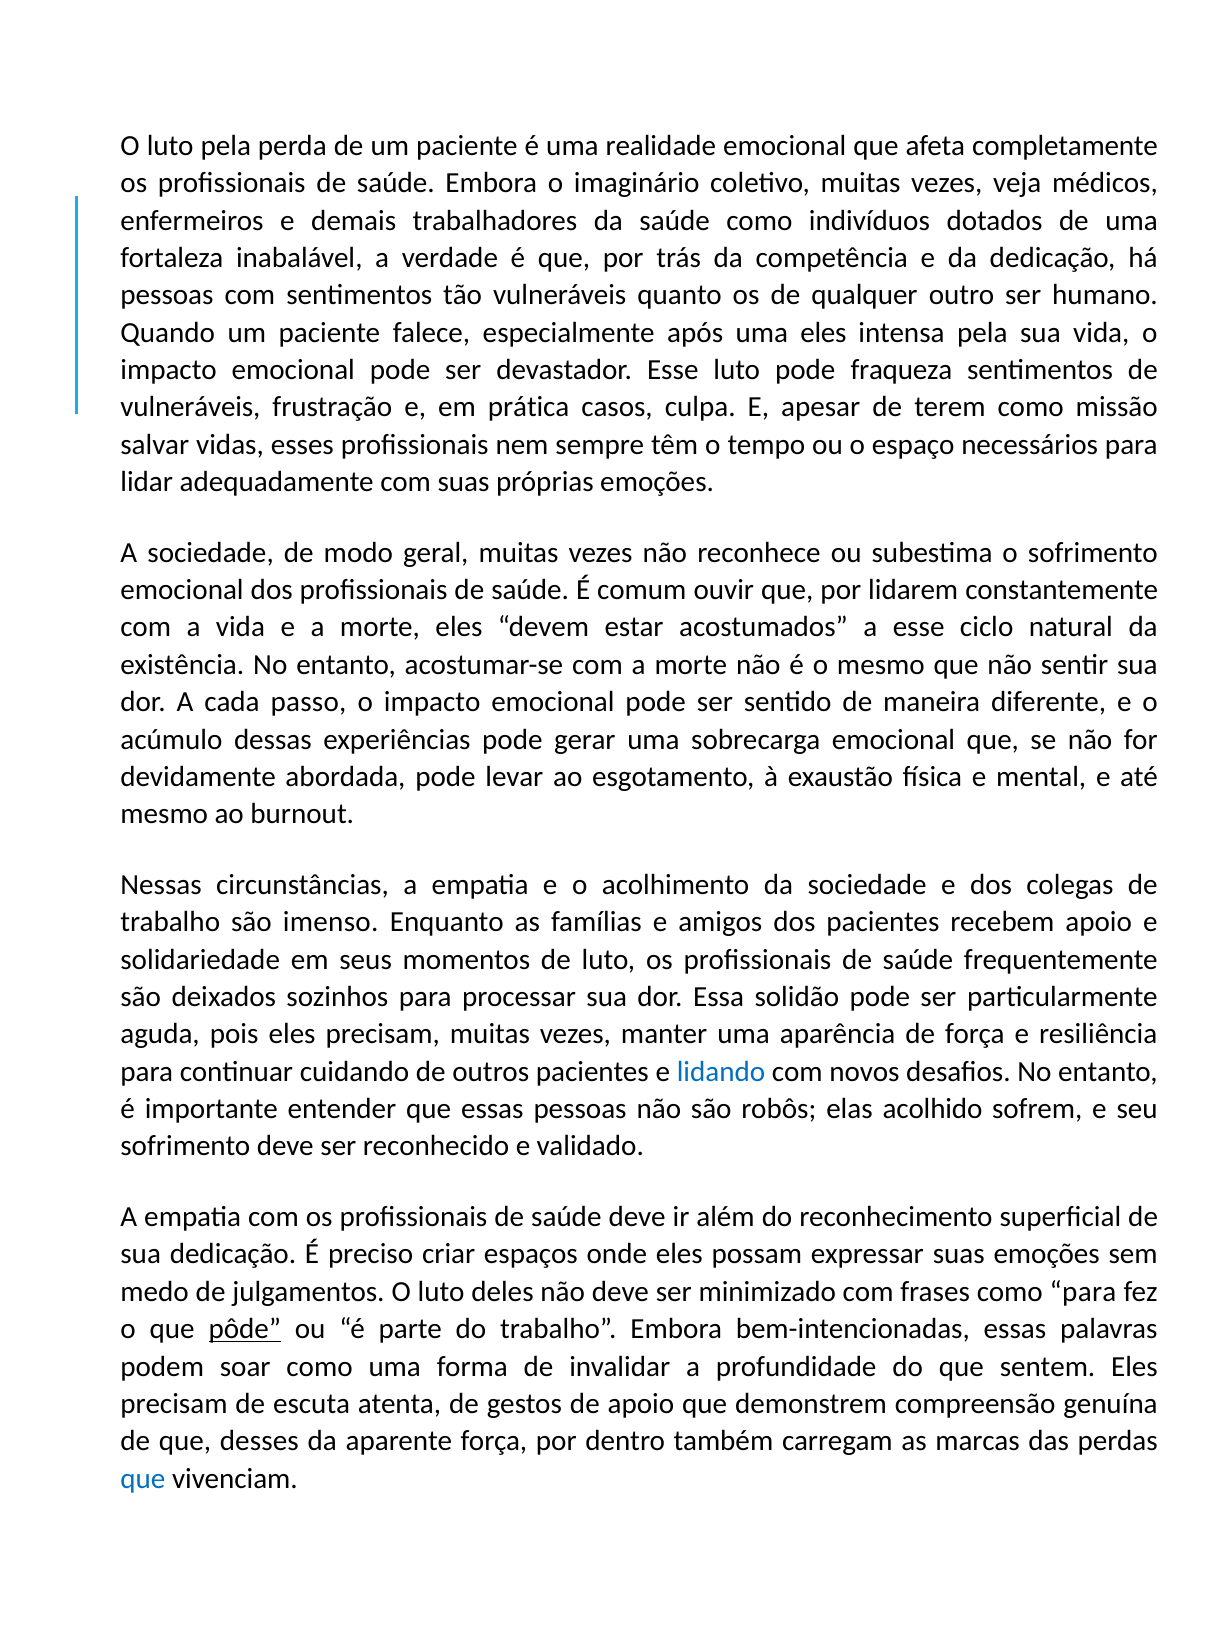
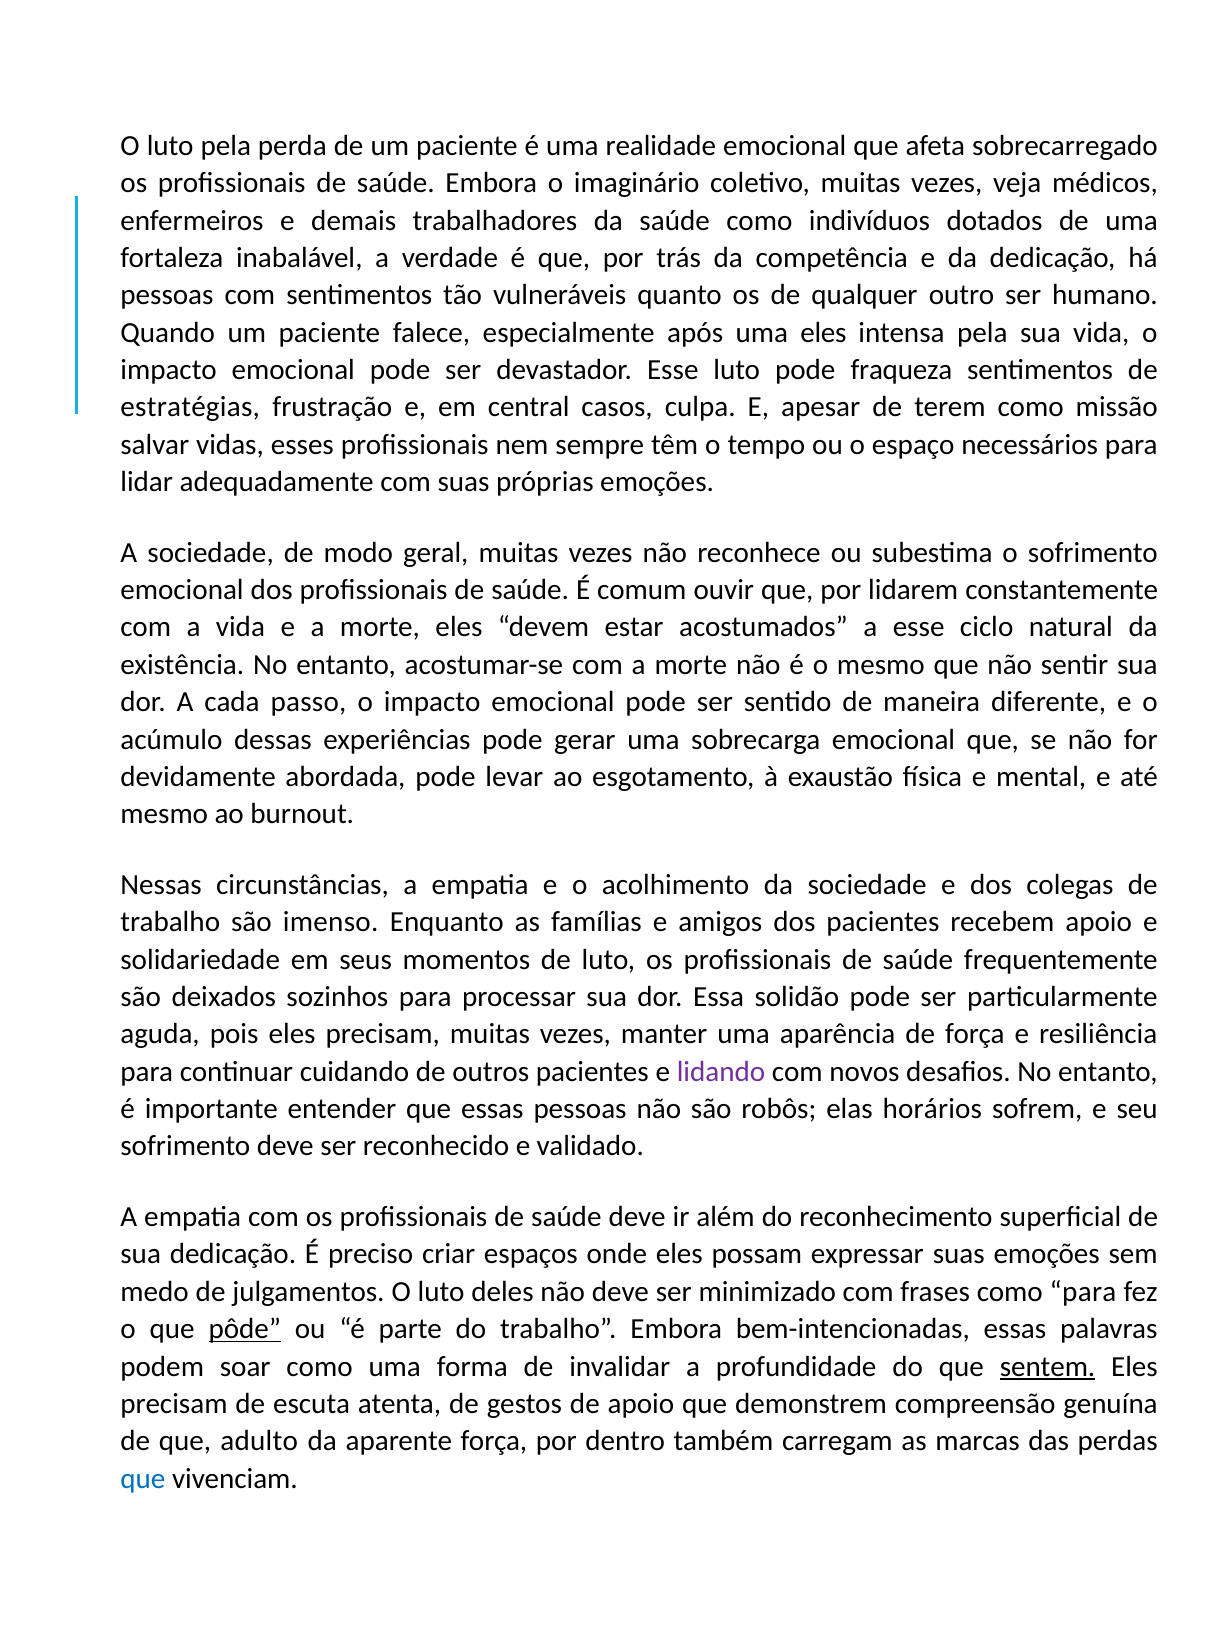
completamente: completamente -> sobrecarregado
vulneráveis at (190, 407): vulneráveis -> estratégias
prática: prática -> central
lidando colour: blue -> purple
acolhido: acolhido -> horários
sentem underline: none -> present
desses: desses -> adulto
